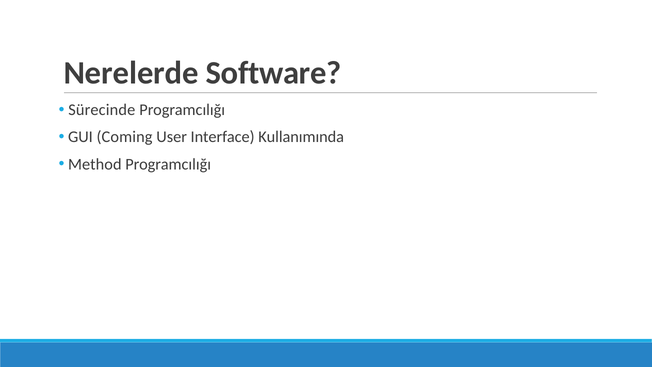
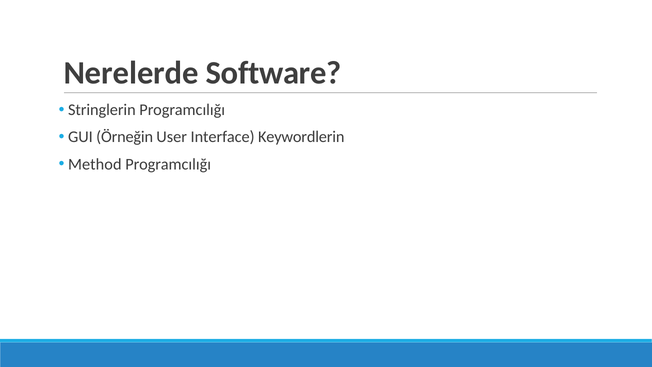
Sürecinde: Sürecinde -> Stringlerin
Coming: Coming -> Örneğin
Kullanımında: Kullanımında -> Keywordlerin
